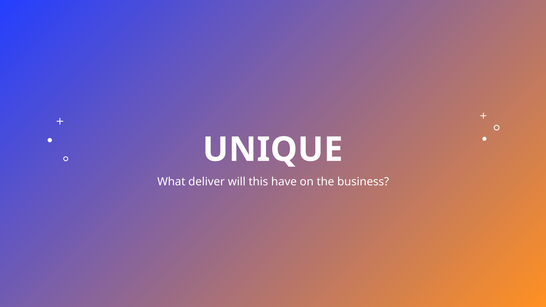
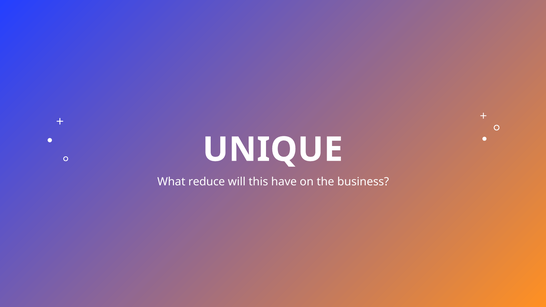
deliver: deliver -> reduce
